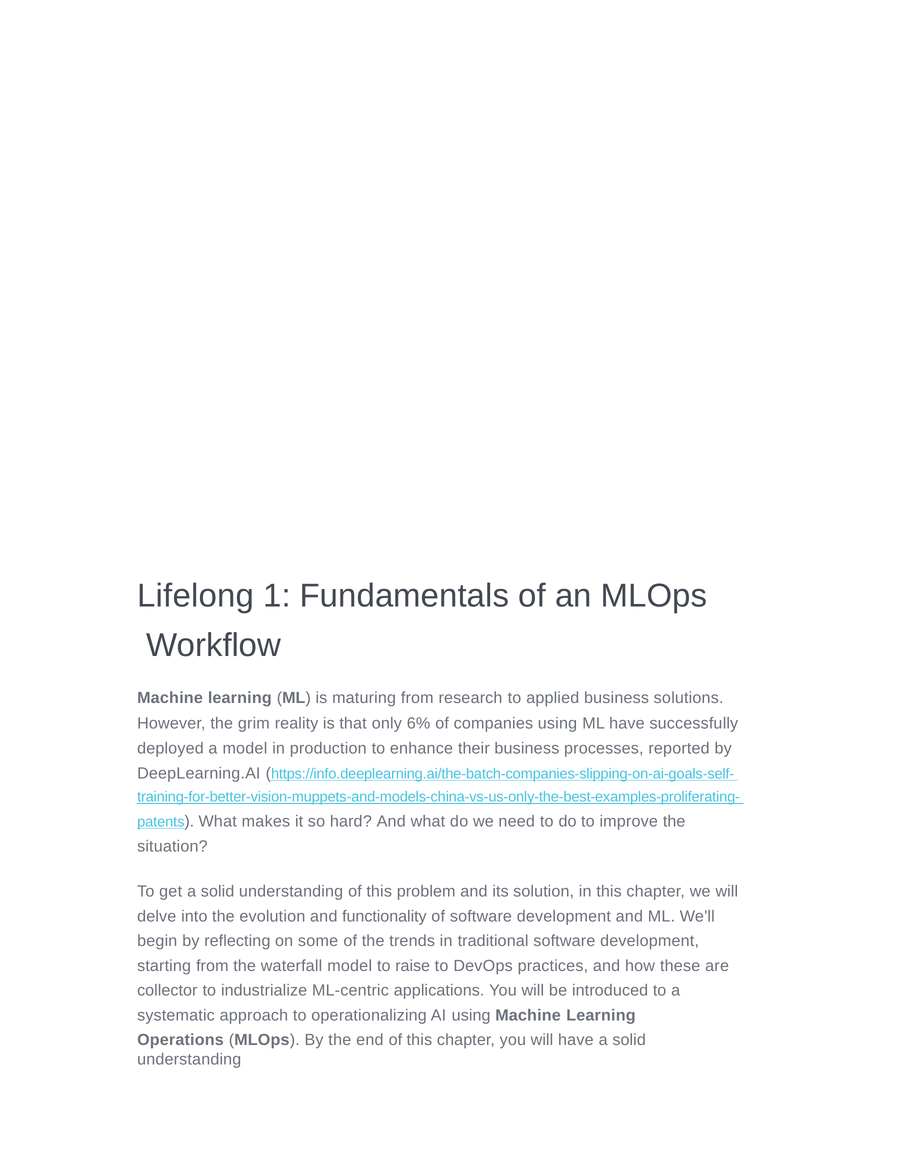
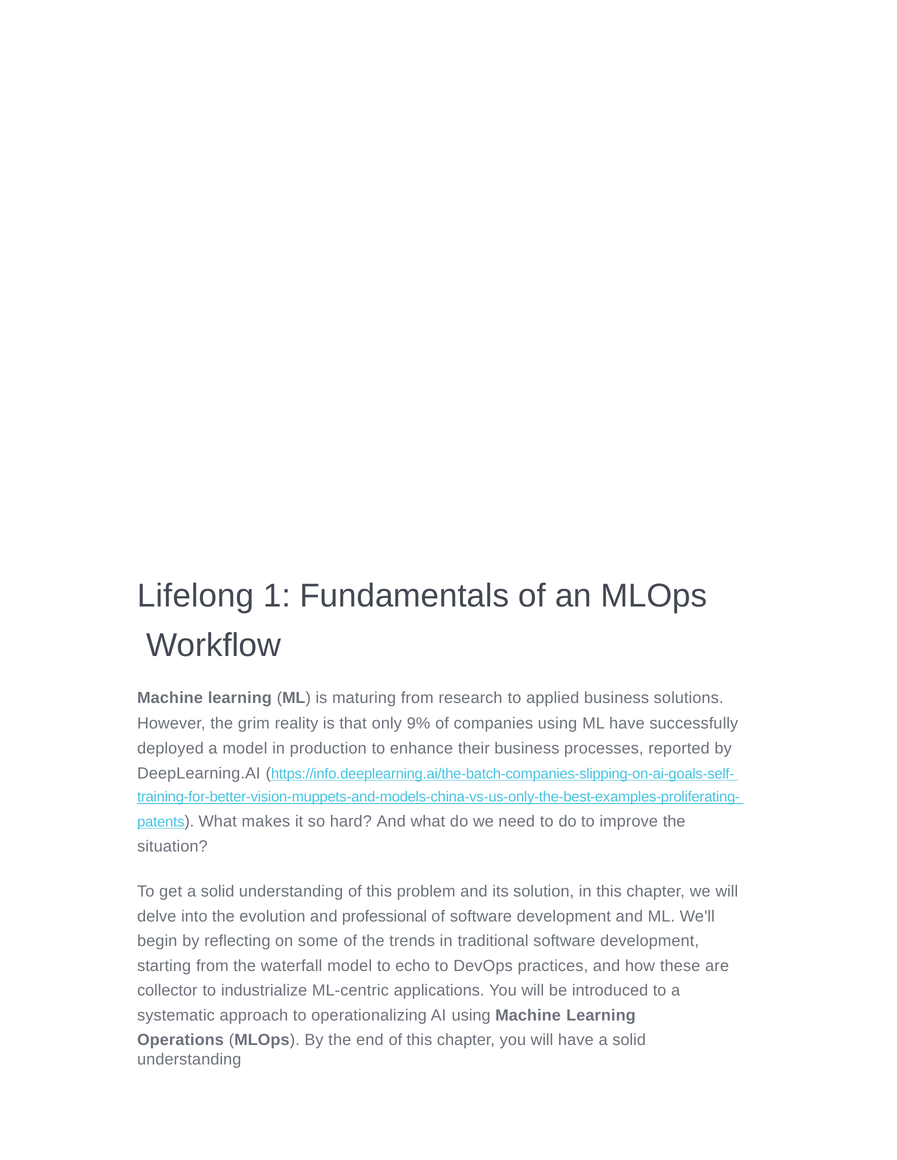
6%: 6% -> 9%
functionality: functionality -> professional
raise: raise -> echo
